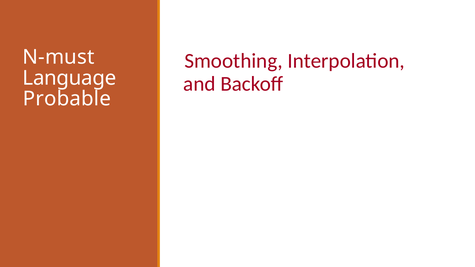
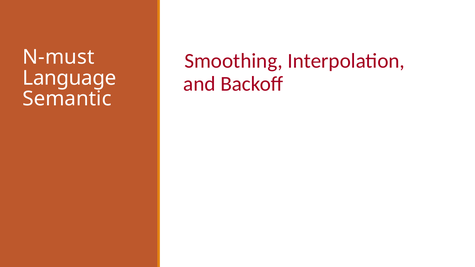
Probable: Probable -> Semantic
